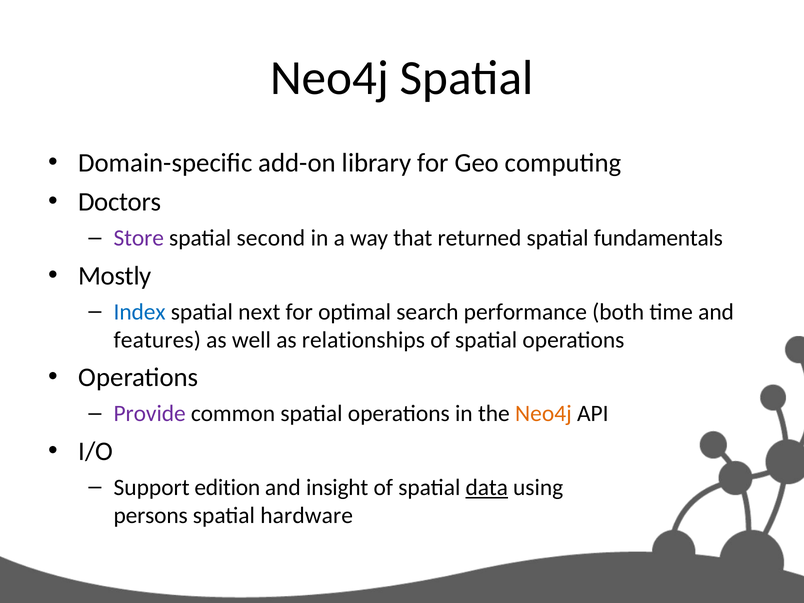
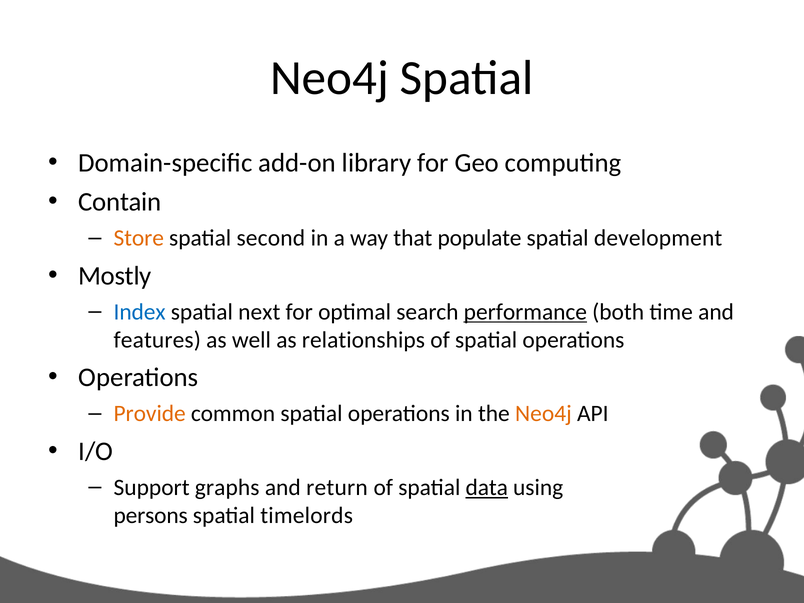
Doctors: Doctors -> Contain
Store colour: purple -> orange
returned: returned -> populate
fundamentals: fundamentals -> development
performance underline: none -> present
Provide colour: purple -> orange
edition: edition -> graphs
insight: insight -> return
hardware: hardware -> timelords
